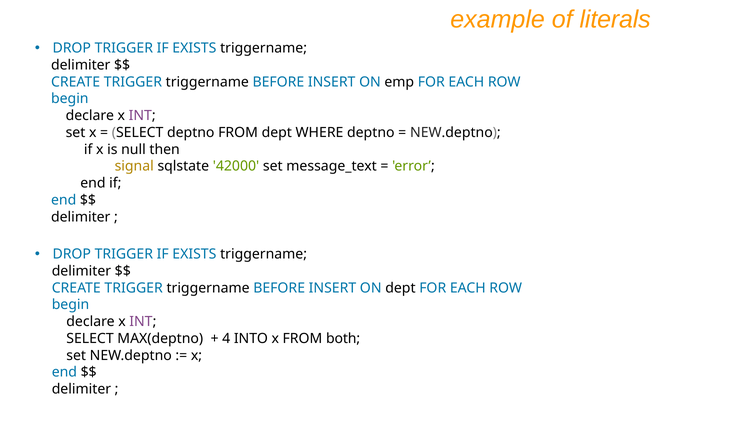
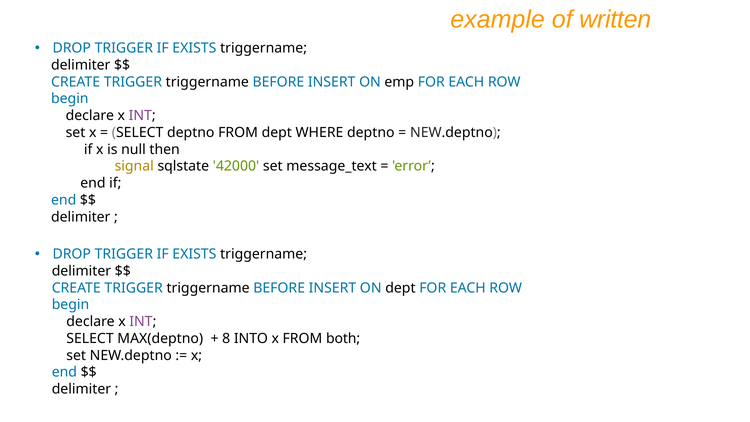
literals: literals -> written
4: 4 -> 8
